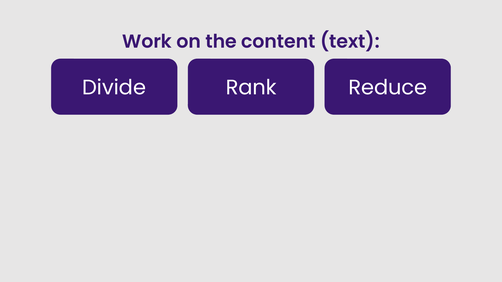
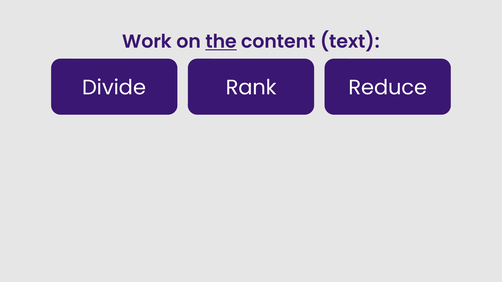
the underline: none -> present
